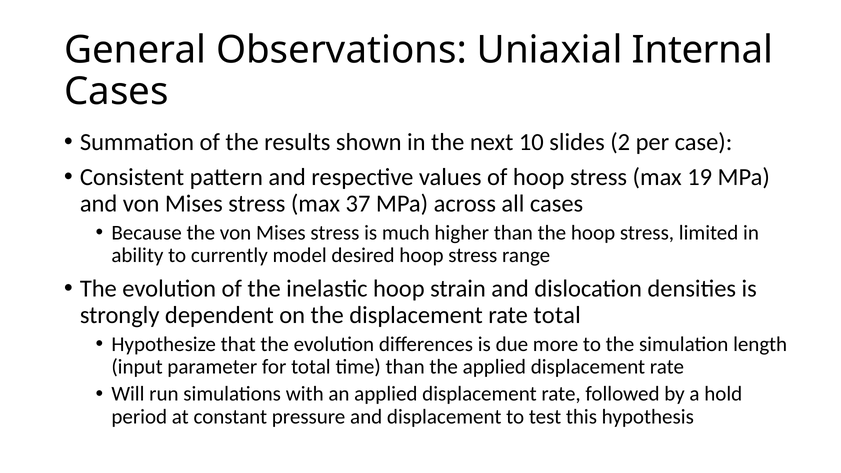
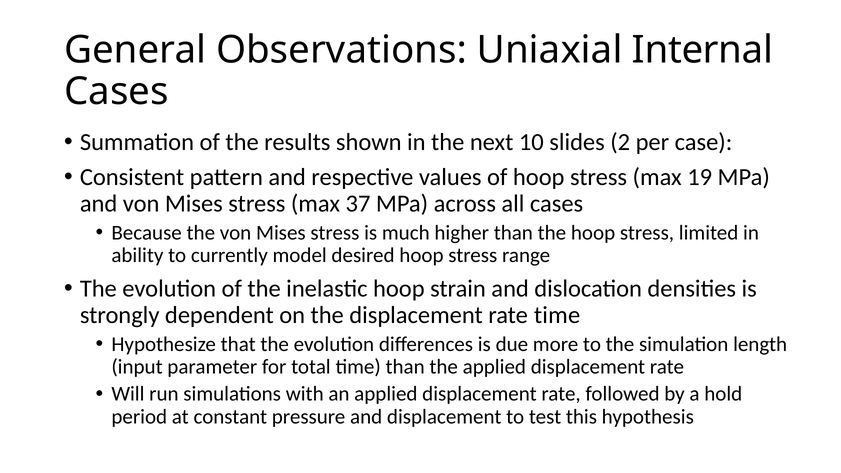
rate total: total -> time
